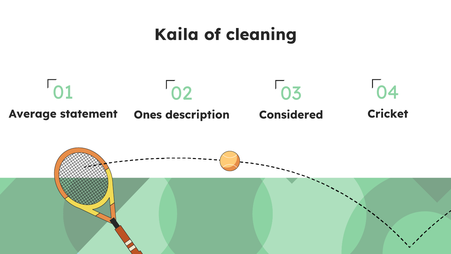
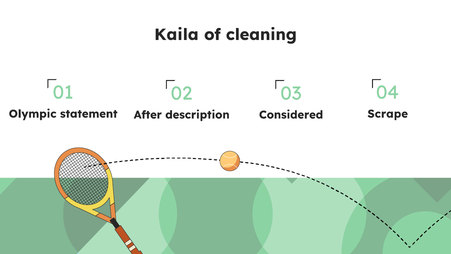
Average: Average -> Olympic
Cricket: Cricket -> Scrape
Ones: Ones -> After
